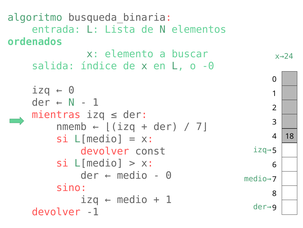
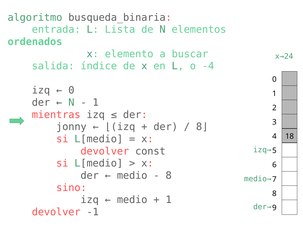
-0: -0 -> -4
nmemb: nmemb -> jonny
7⌋: 7⌋ -> 8⌋
0 at (169, 175): 0 -> 8
